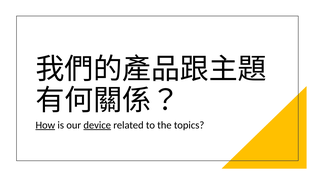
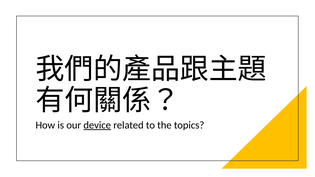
How underline: present -> none
